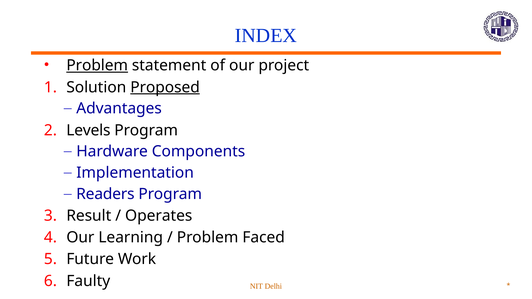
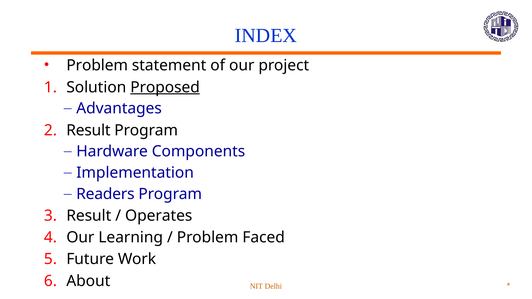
Problem at (97, 66) underline: present -> none
Levels at (88, 130): Levels -> Result
Faulty: Faulty -> About
